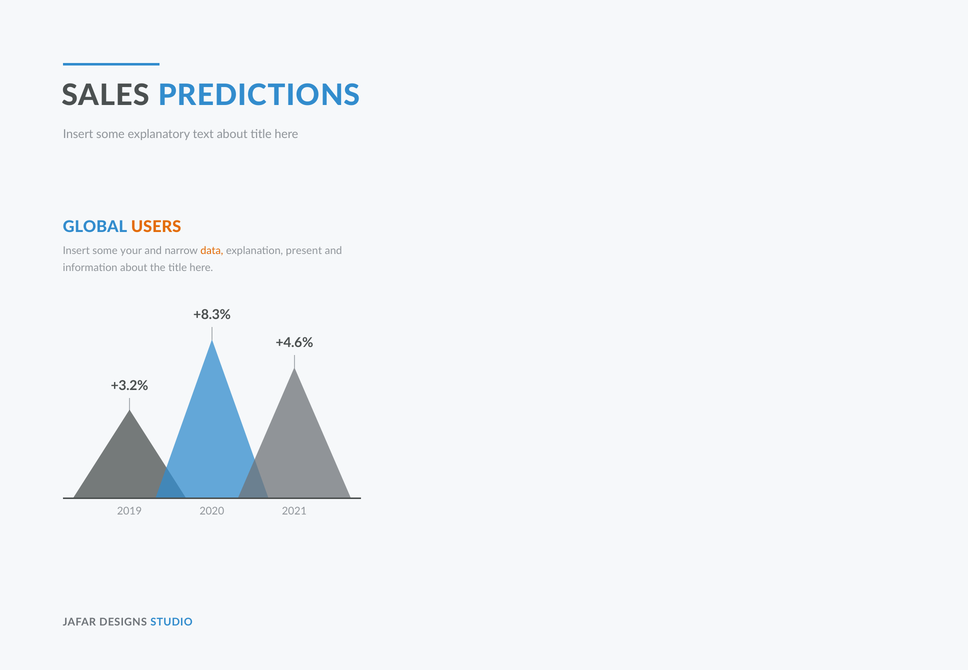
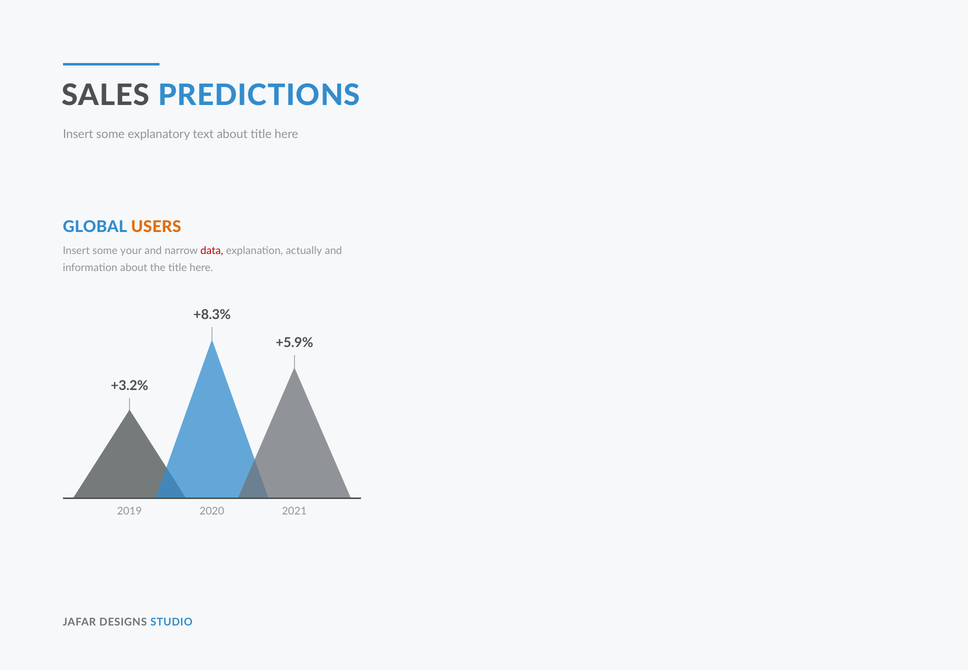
data colour: orange -> red
present: present -> actually
+4.6%: +4.6% -> +5.9%
